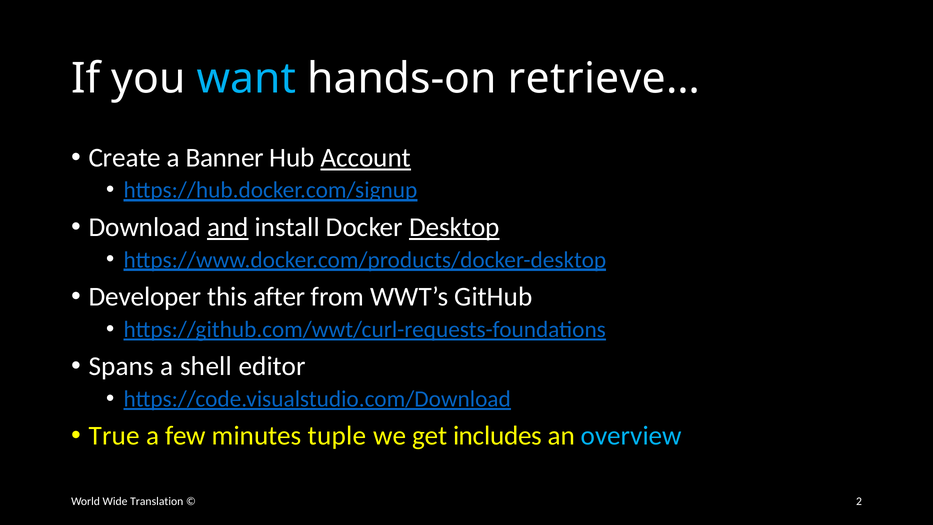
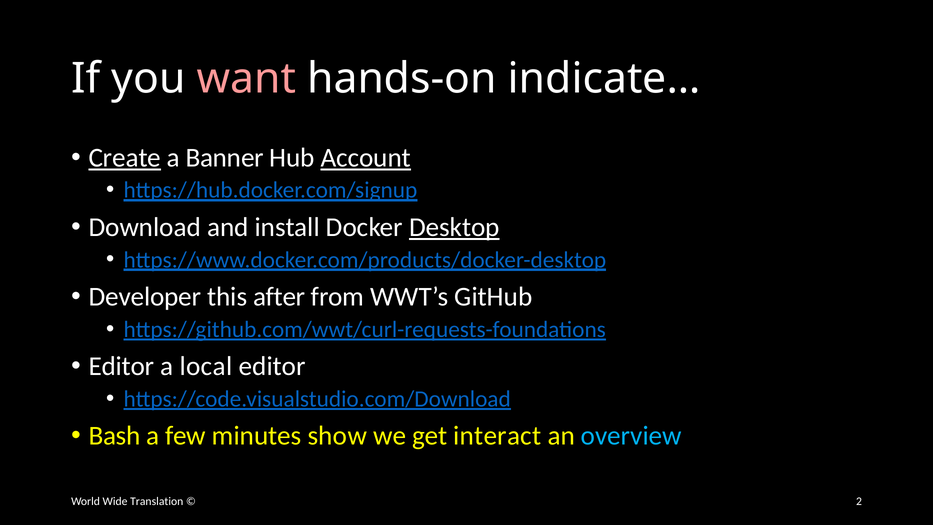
want colour: light blue -> pink
retrieve…: retrieve… -> indicate…
Create underline: none -> present
and underline: present -> none
Spans at (121, 366): Spans -> Editor
shell: shell -> local
True: True -> Bash
tuple: tuple -> show
includes: includes -> interact
